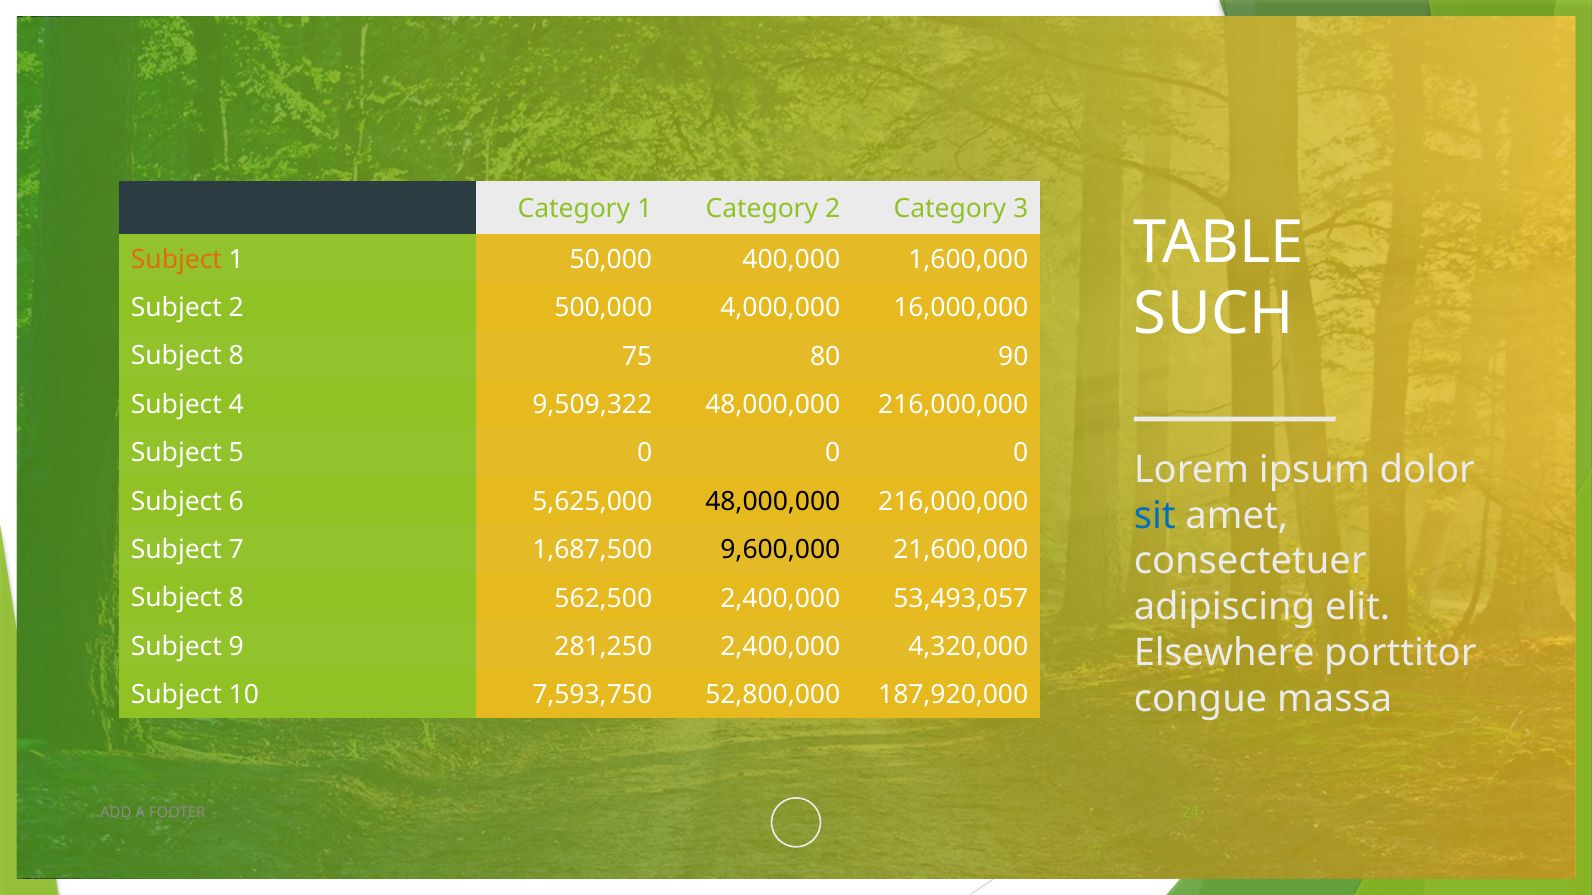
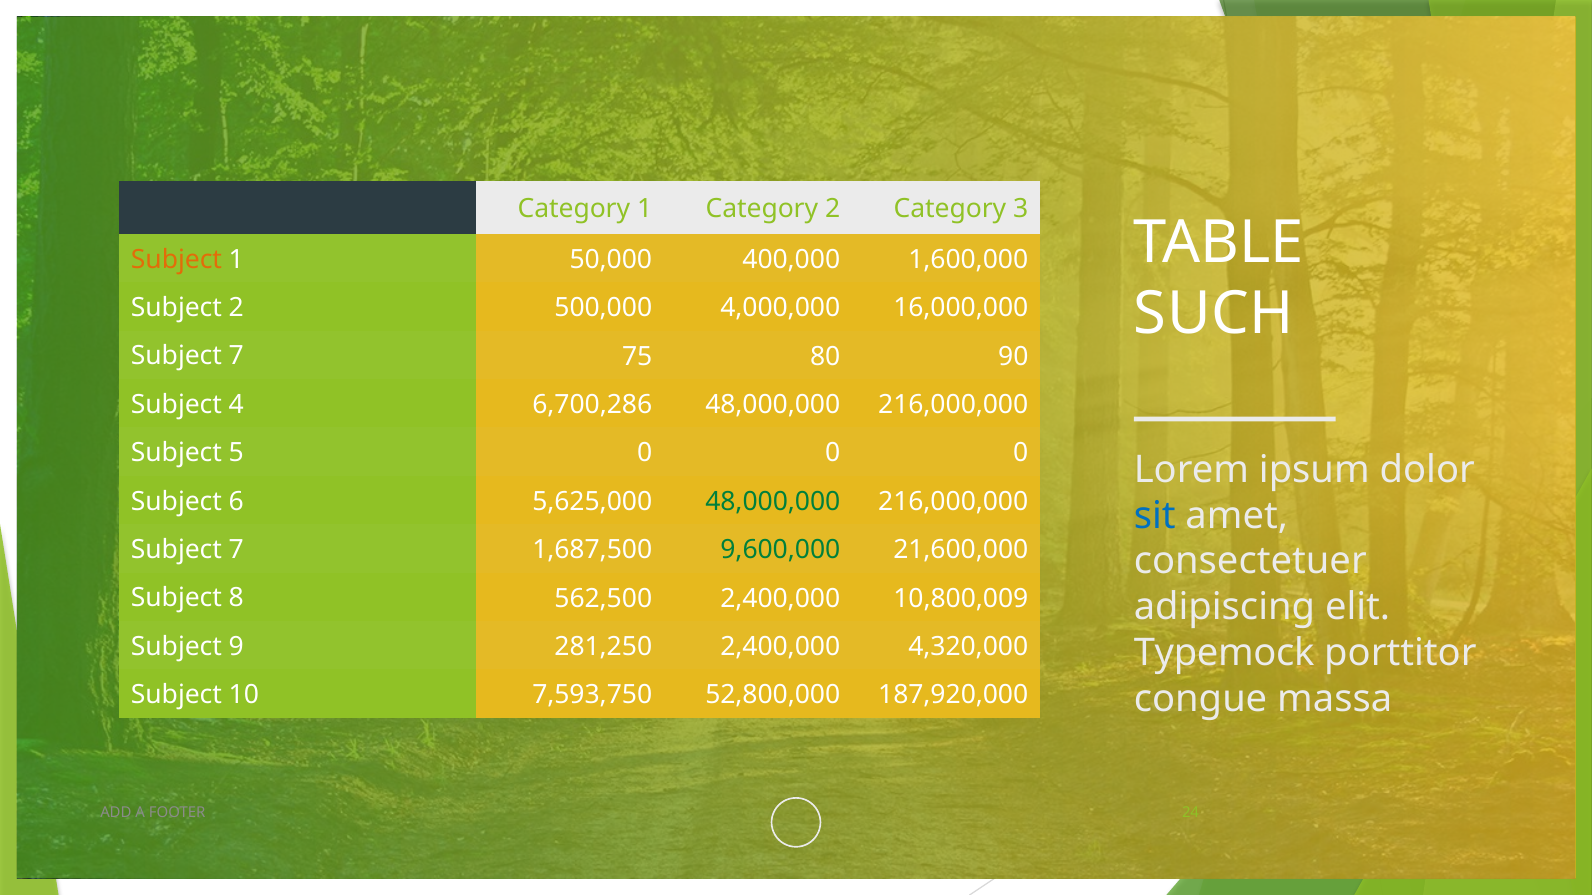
8 at (236, 356): 8 -> 7
9,509,322: 9,509,322 -> 6,700,286
48,000,000 at (773, 502) colour: black -> green
9,600,000 colour: black -> green
53,493,057: 53,493,057 -> 10,800,009
Elsewhere: Elsewhere -> Typemock
